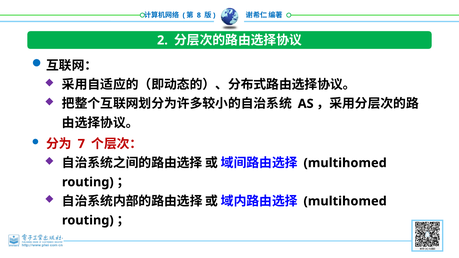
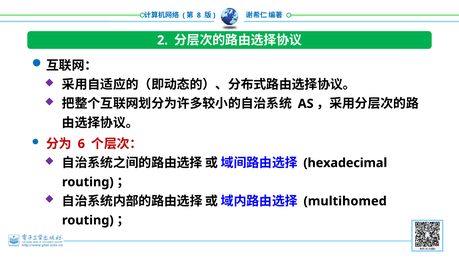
7: 7 -> 6
multihomed at (345, 163): multihomed -> hexadecimal
